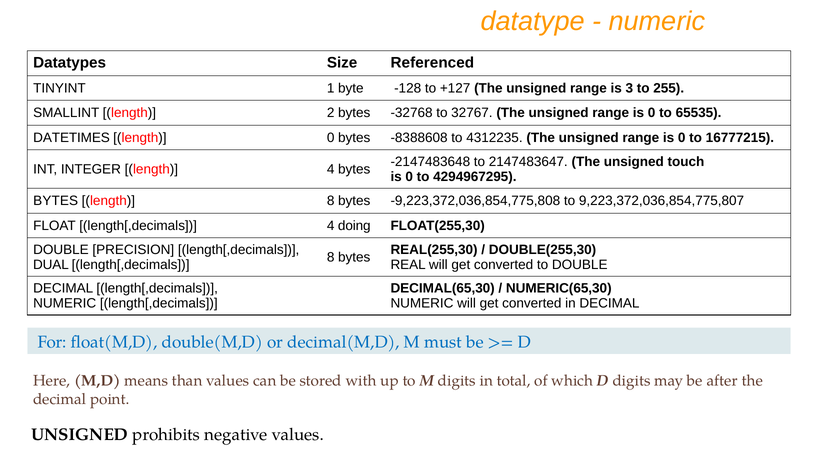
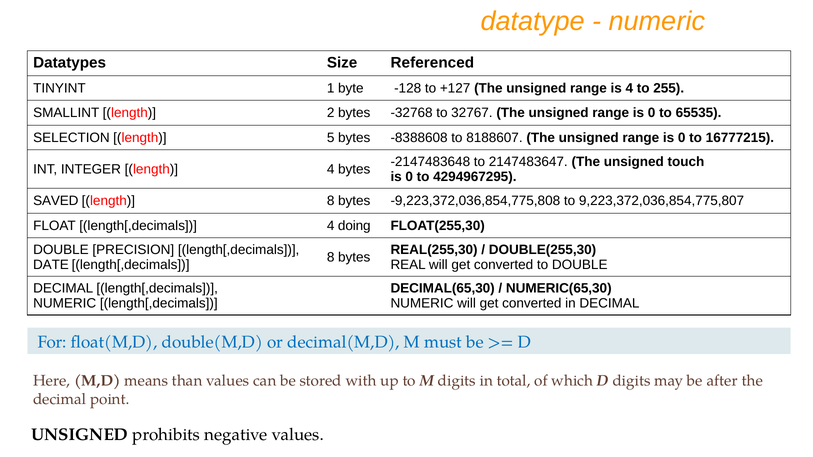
is 3: 3 -> 4
DATETIMES: DATETIMES -> SELECTION
length 0: 0 -> 5
4312235: 4312235 -> 8188607
BYTES at (56, 201): BYTES -> SAVED
DUAL: DUAL -> DATE
